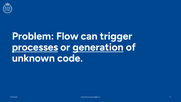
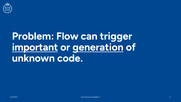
processes: processes -> important
